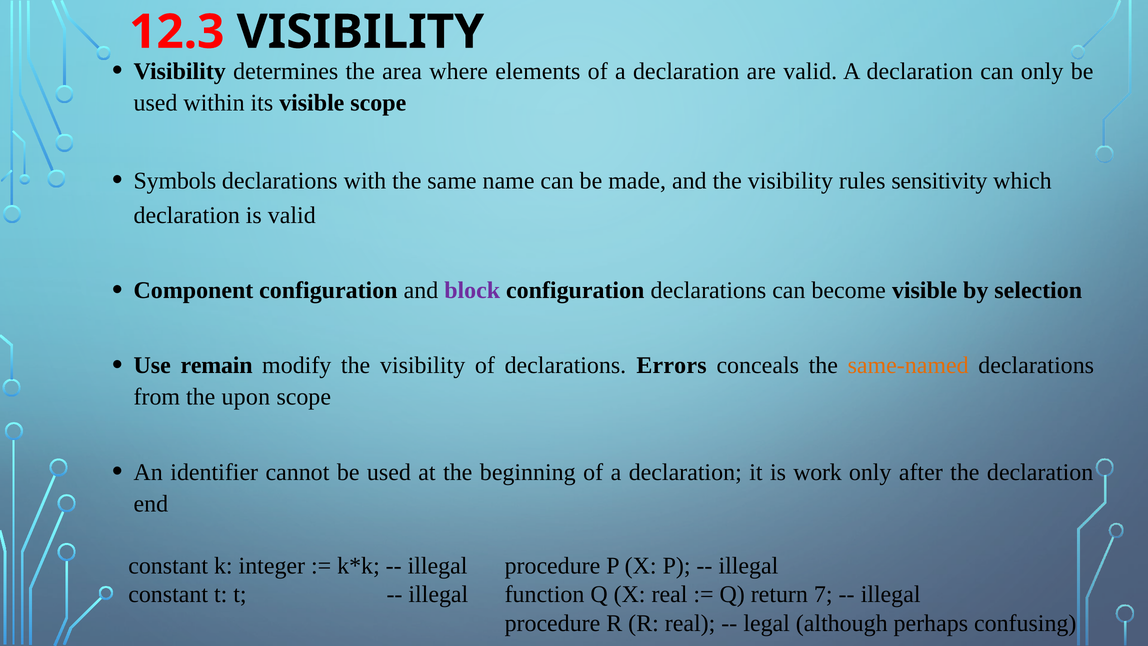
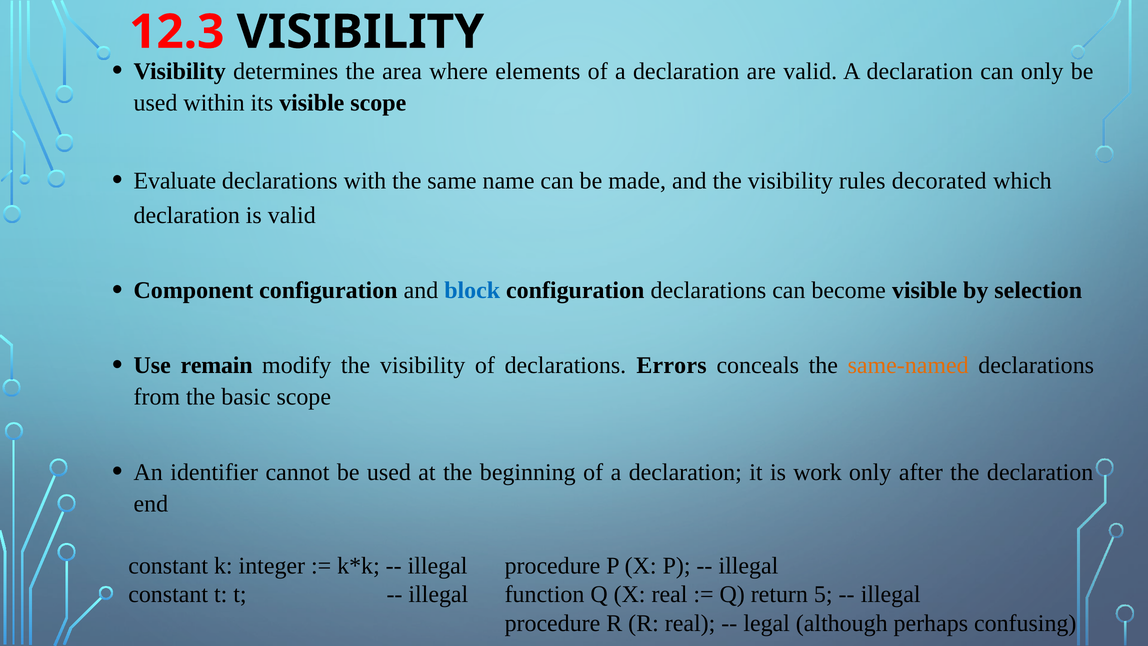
Symbols: Symbols -> Evaluate
sensitivity: sensitivity -> decorated
block colour: purple -> blue
upon: upon -> basic
7: 7 -> 5
